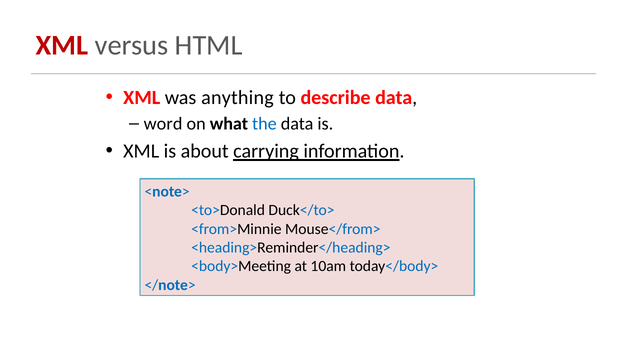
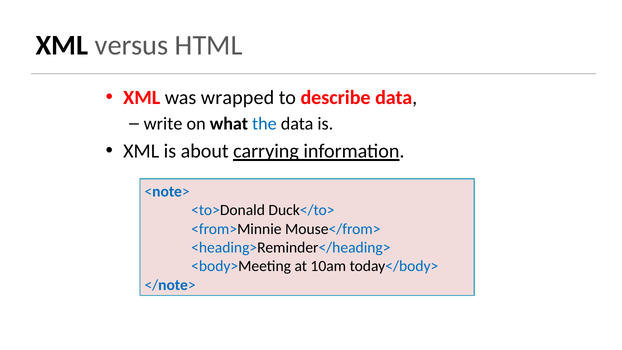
XML at (62, 45) colour: red -> black
anything: anything -> wrapped
word: word -> write
